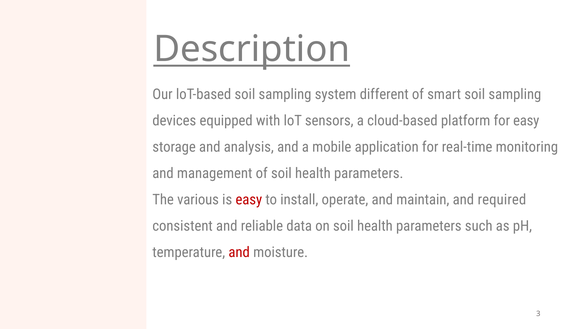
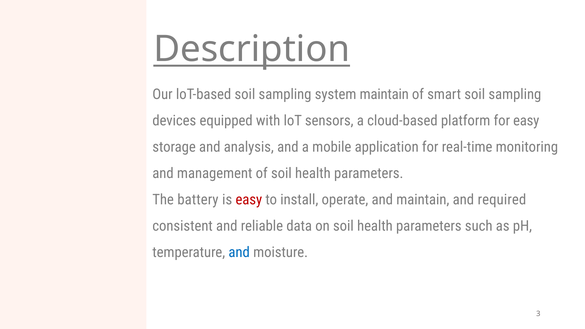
system different: different -> maintain
various: various -> battery
and at (239, 252) colour: red -> blue
